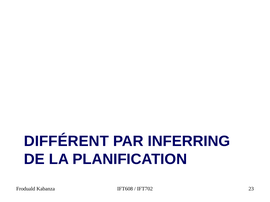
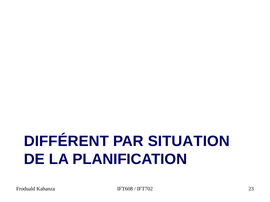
INFERRING: INFERRING -> SITUATION
